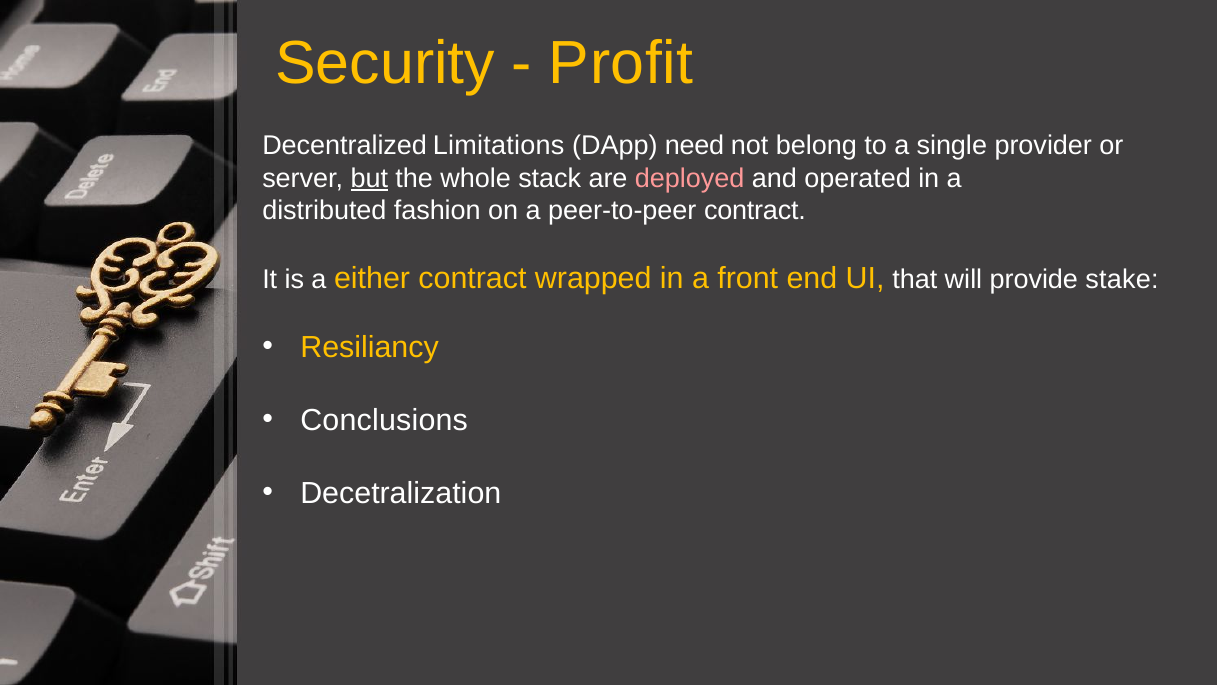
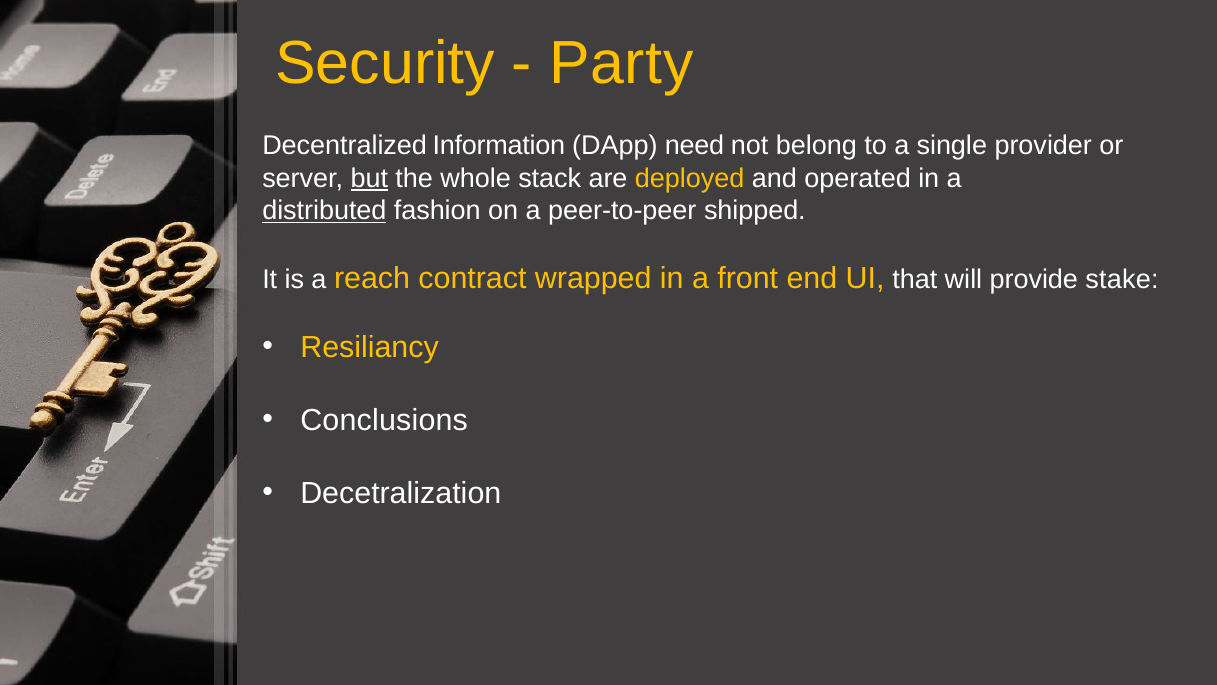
Profit: Profit -> Party
Limitations: Limitations -> Information
deployed colour: pink -> yellow
distributed underline: none -> present
peer-to-peer contract: contract -> shipped
either: either -> reach
